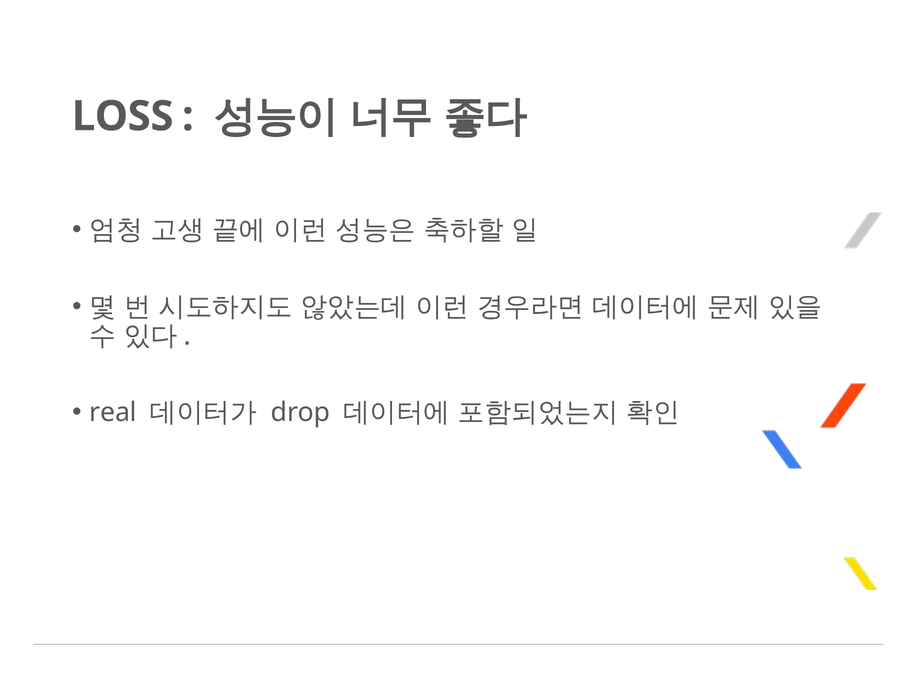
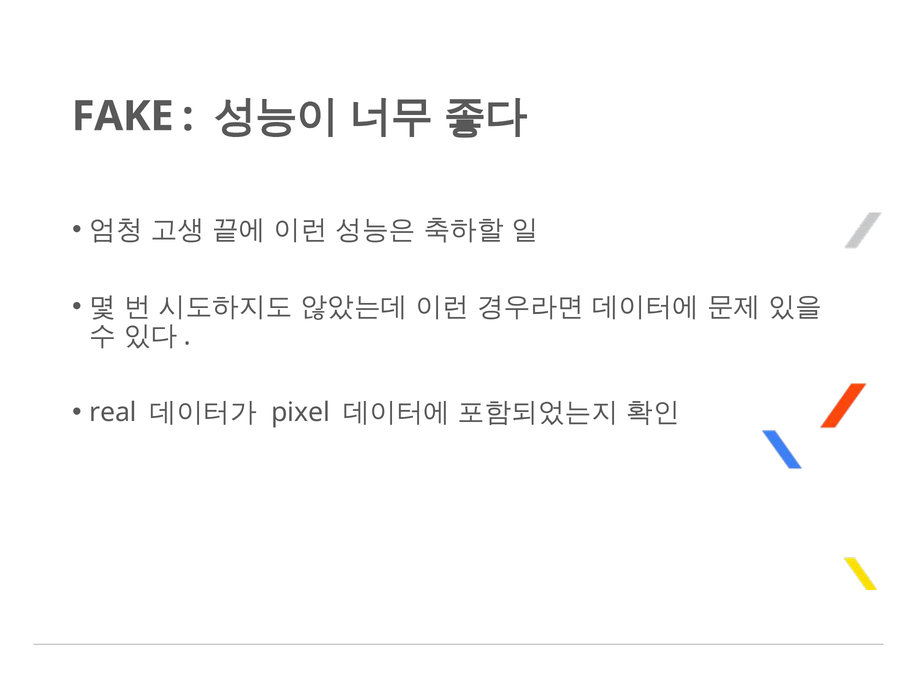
LOSS: LOSS -> FAKE
drop: drop -> pixel
